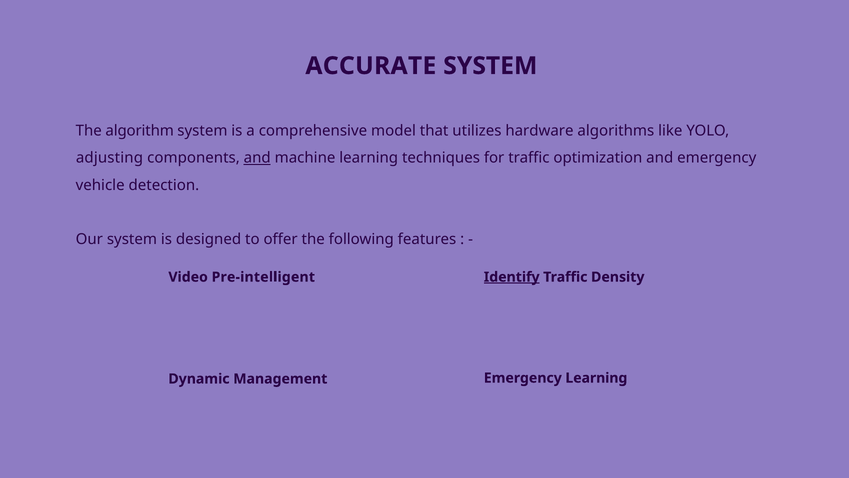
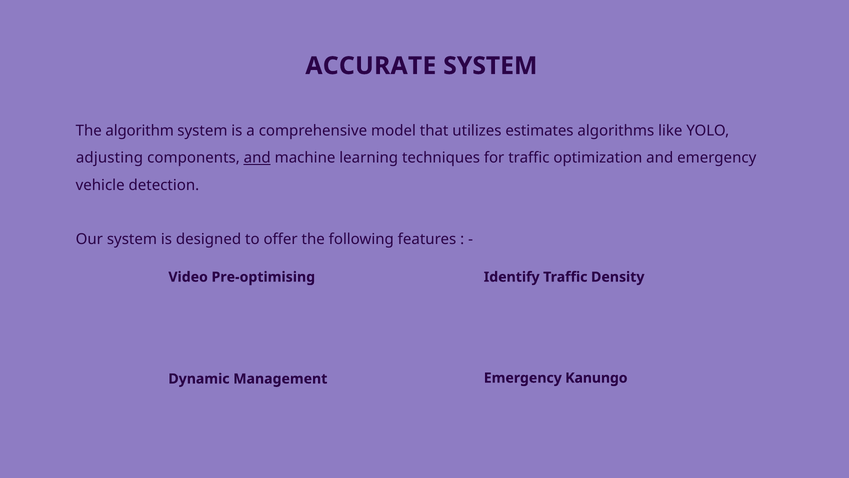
hardware: hardware -> estimates
Pre-intelligent: Pre-intelligent -> Pre-optimising
Identify underline: present -> none
Emergency Learning: Learning -> Kanungo
